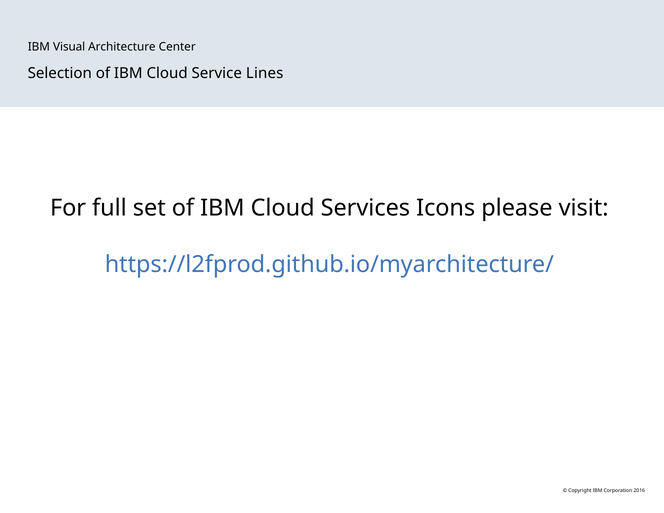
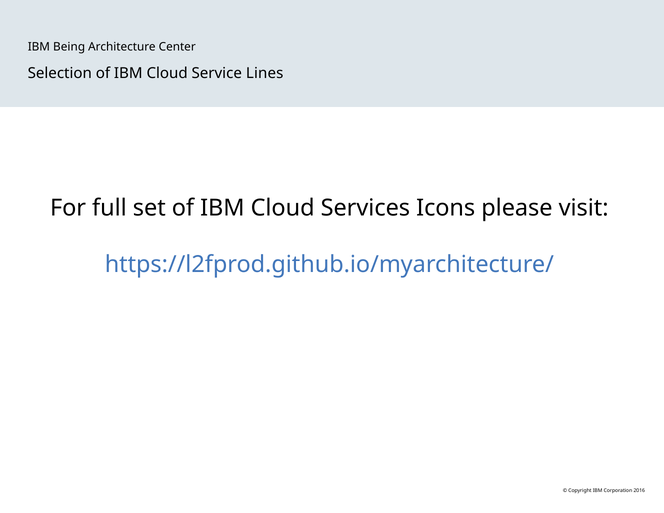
Visual: Visual -> Being
